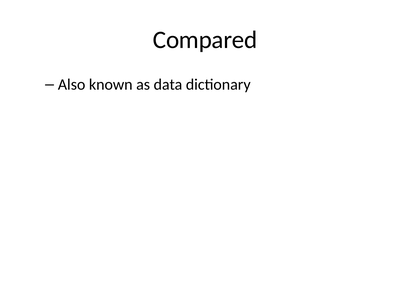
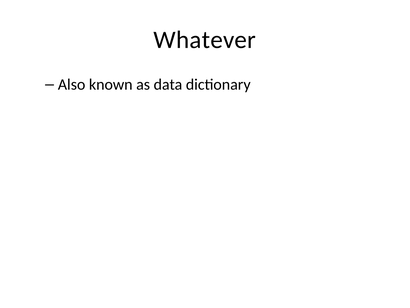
Compared: Compared -> Whatever
